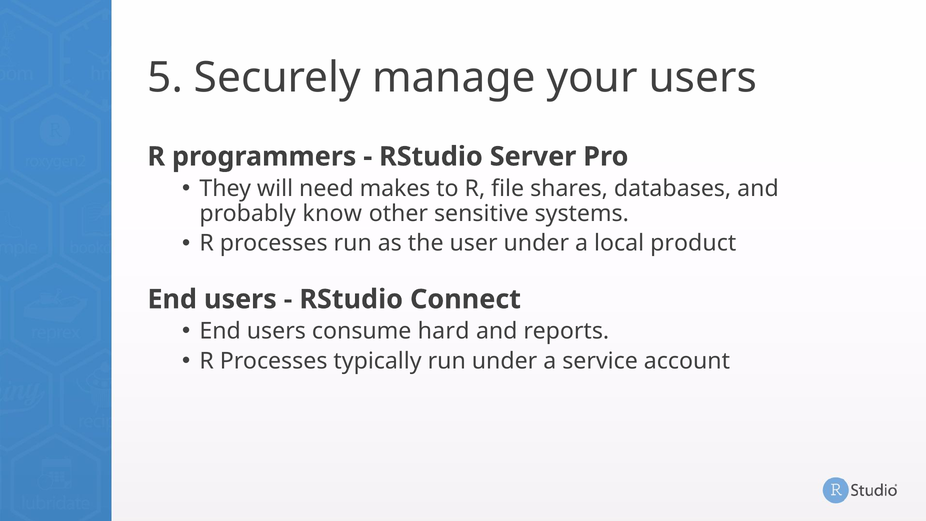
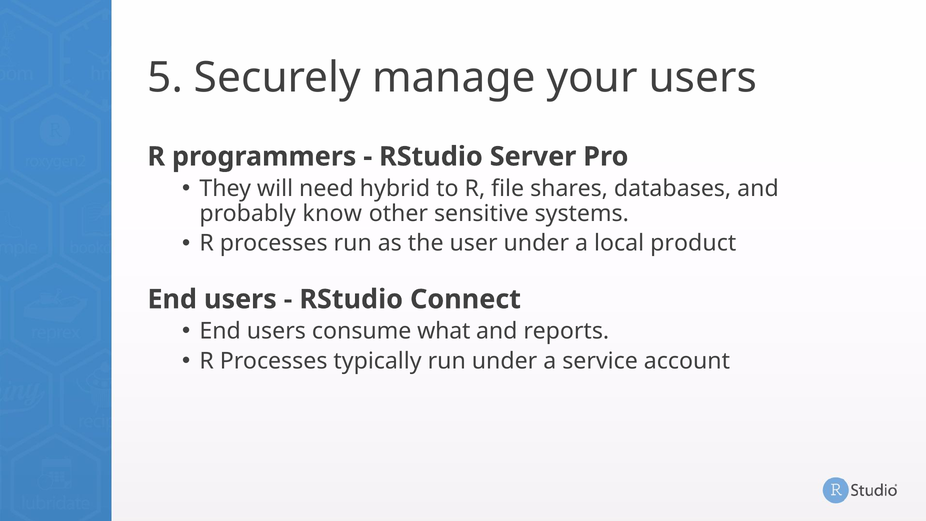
makes: makes -> hybrid
hard: hard -> what
